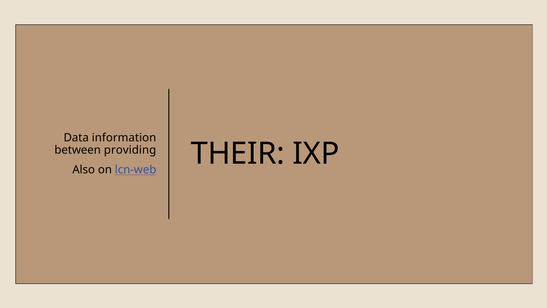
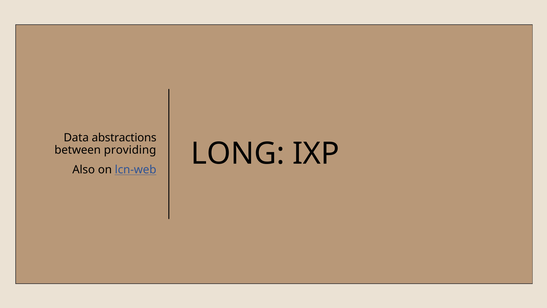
information: information -> abstractions
THEIR: THEIR -> LONG
